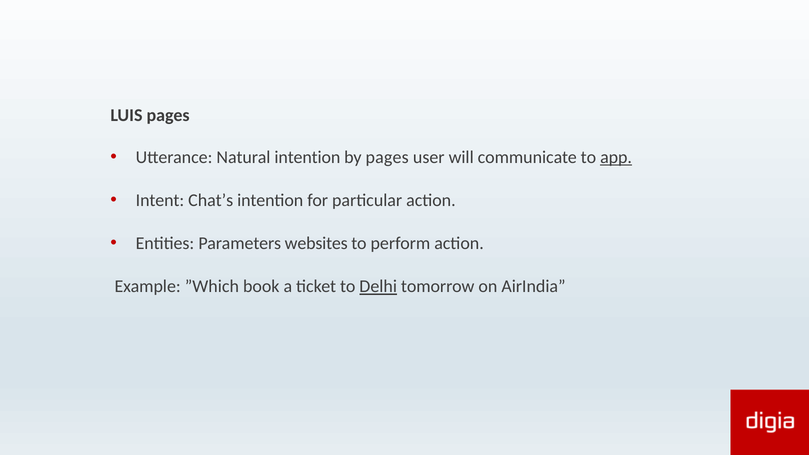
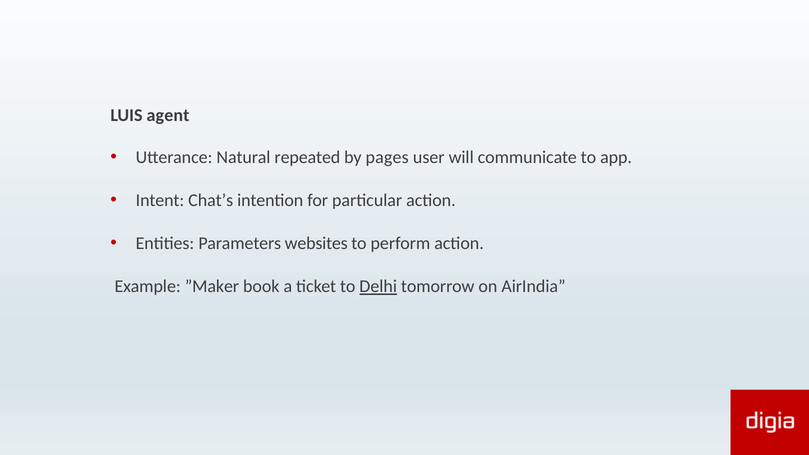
LUIS pages: pages -> agent
Natural intention: intention -> repeated
app underline: present -> none
”Which: ”Which -> ”Maker
